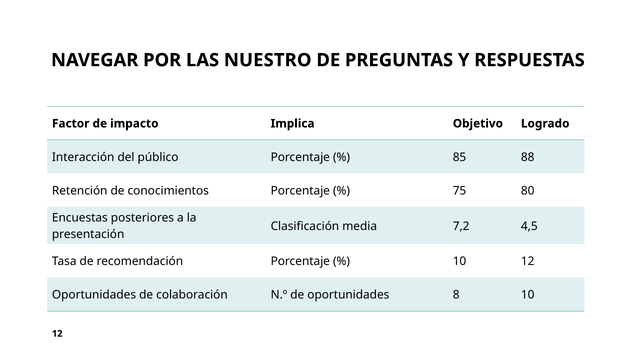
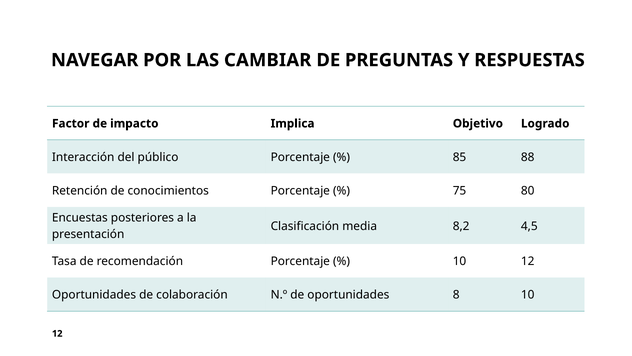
NUESTRO: NUESTRO -> CAMBIAR
7,2: 7,2 -> 8,2
